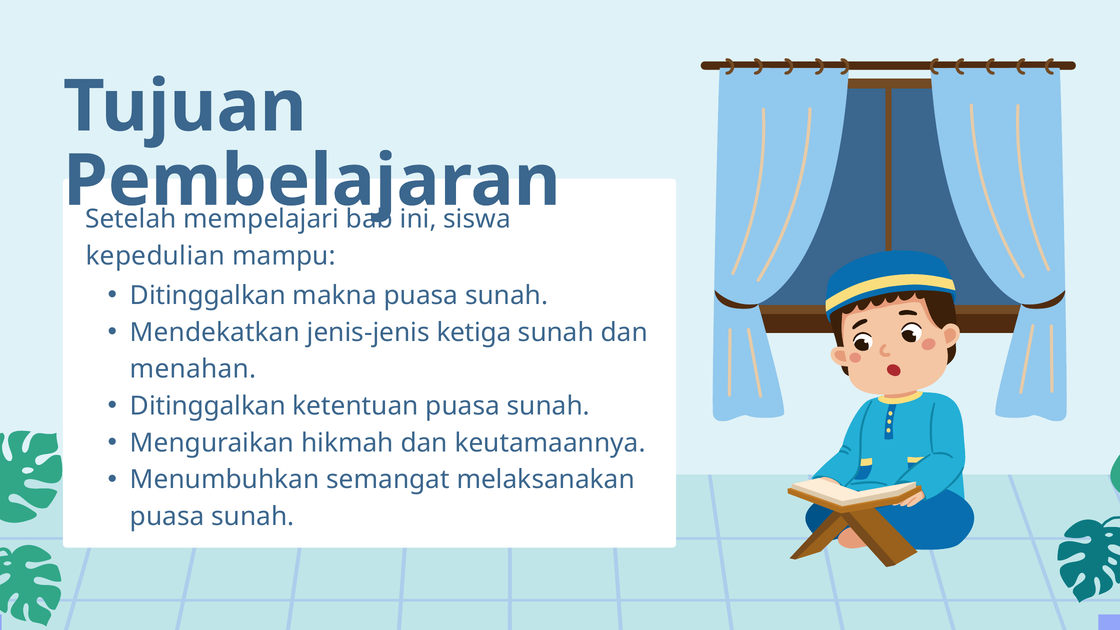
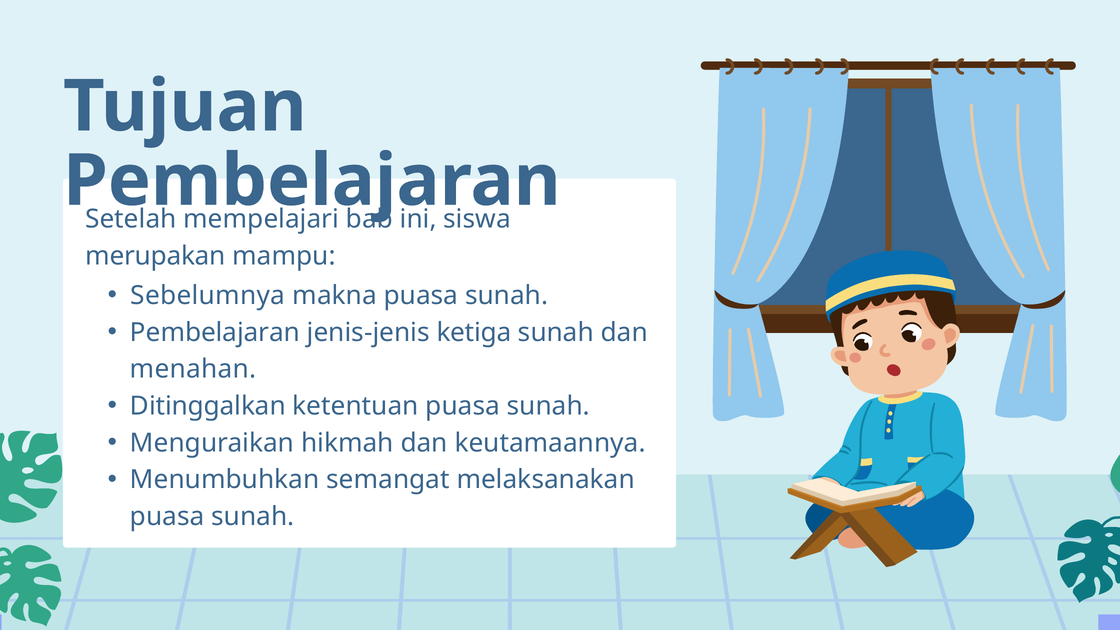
kepedulian: kepedulian -> merupakan
Ditinggalkan at (208, 296): Ditinggalkan -> Sebelumnya
Mendekatkan at (215, 332): Mendekatkan -> Pembelajaran
